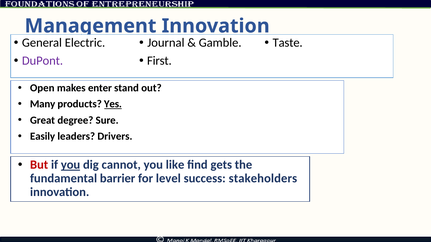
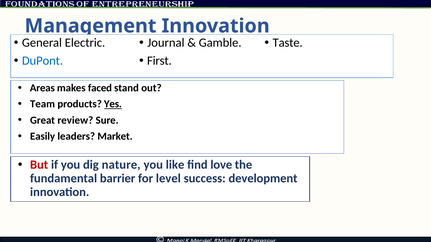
DuPont colour: purple -> blue
Open: Open -> Areas
enter: enter -> faced
Many: Many -> Team
degree: degree -> review
Drivers: Drivers -> Market
you at (71, 165) underline: present -> none
cannot: cannot -> nature
gets: gets -> love
stakeholders: stakeholders -> development
